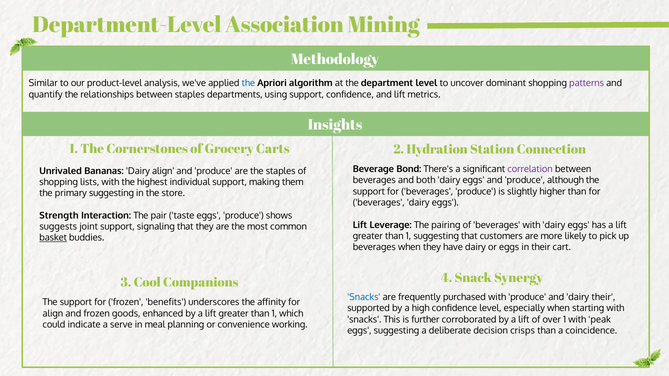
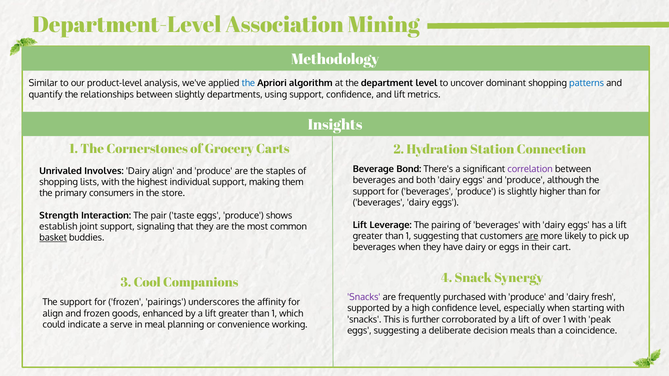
patterns colour: purple -> blue
between staples: staples -> slightly
Bananas: Bananas -> Involves
primary suggesting: suggesting -> consumers
suggests: suggests -> establish
are at (532, 236) underline: none -> present
Snacks at (364, 297) colour: blue -> purple
dairy their: their -> fresh
benefits: benefits -> pairings
crisps: crisps -> meals
